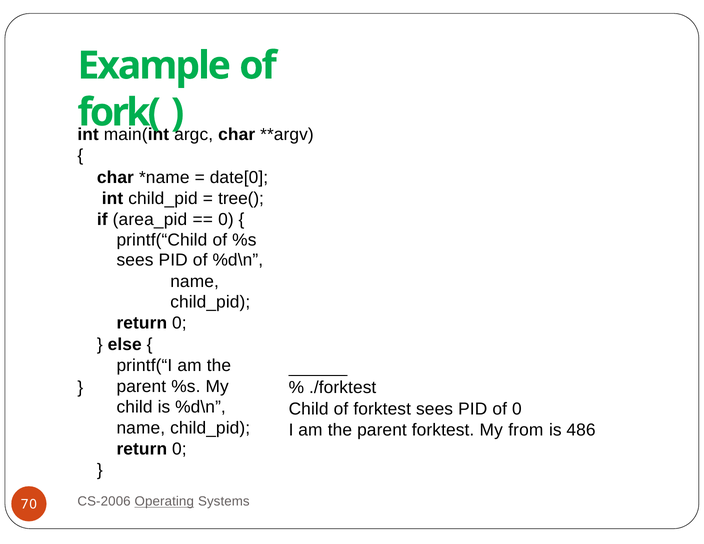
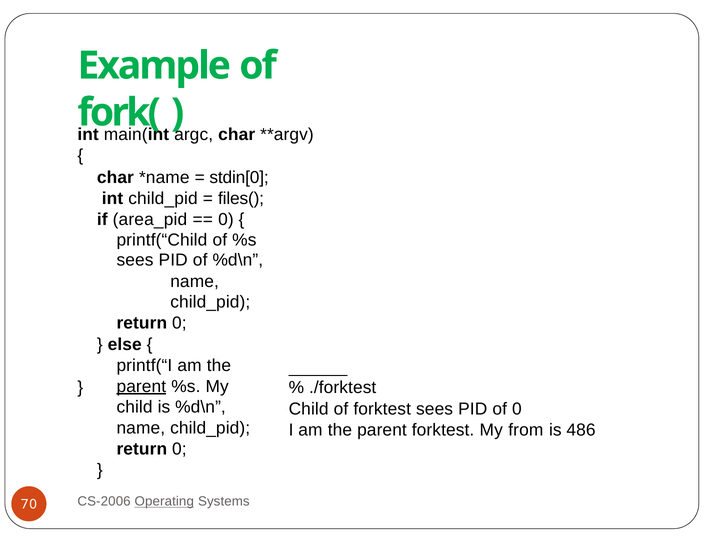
date[0: date[0 -> stdin[0
tree(: tree( -> files(
parent at (141, 386) underline: none -> present
